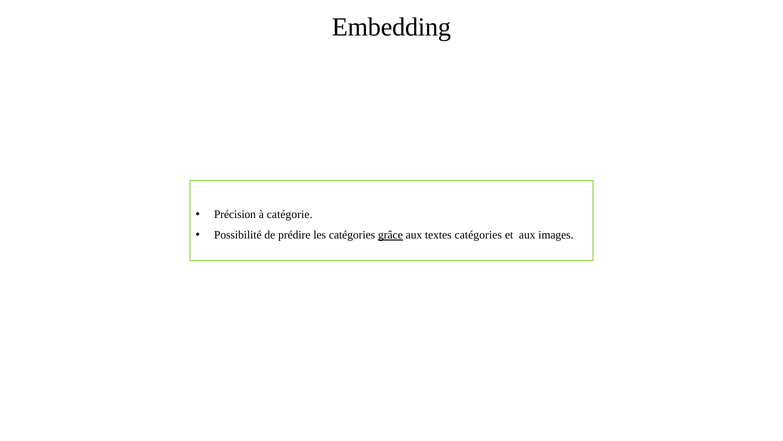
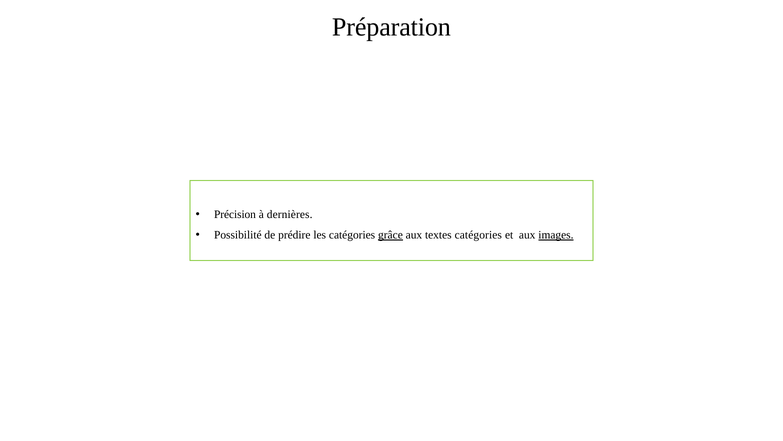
Embedding: Embedding -> Préparation
catégorie: catégorie -> dernières
images underline: none -> present
